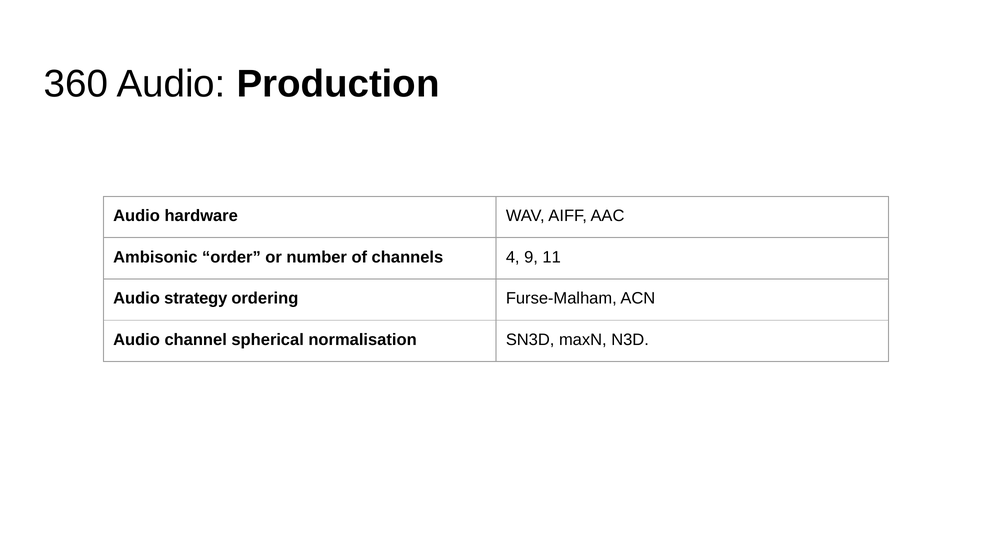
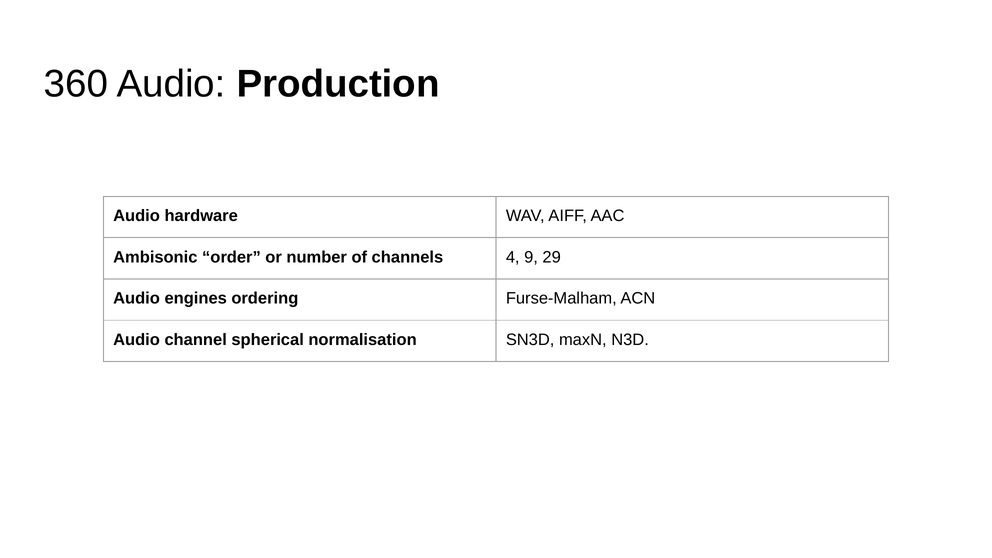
11: 11 -> 29
strategy: strategy -> engines
